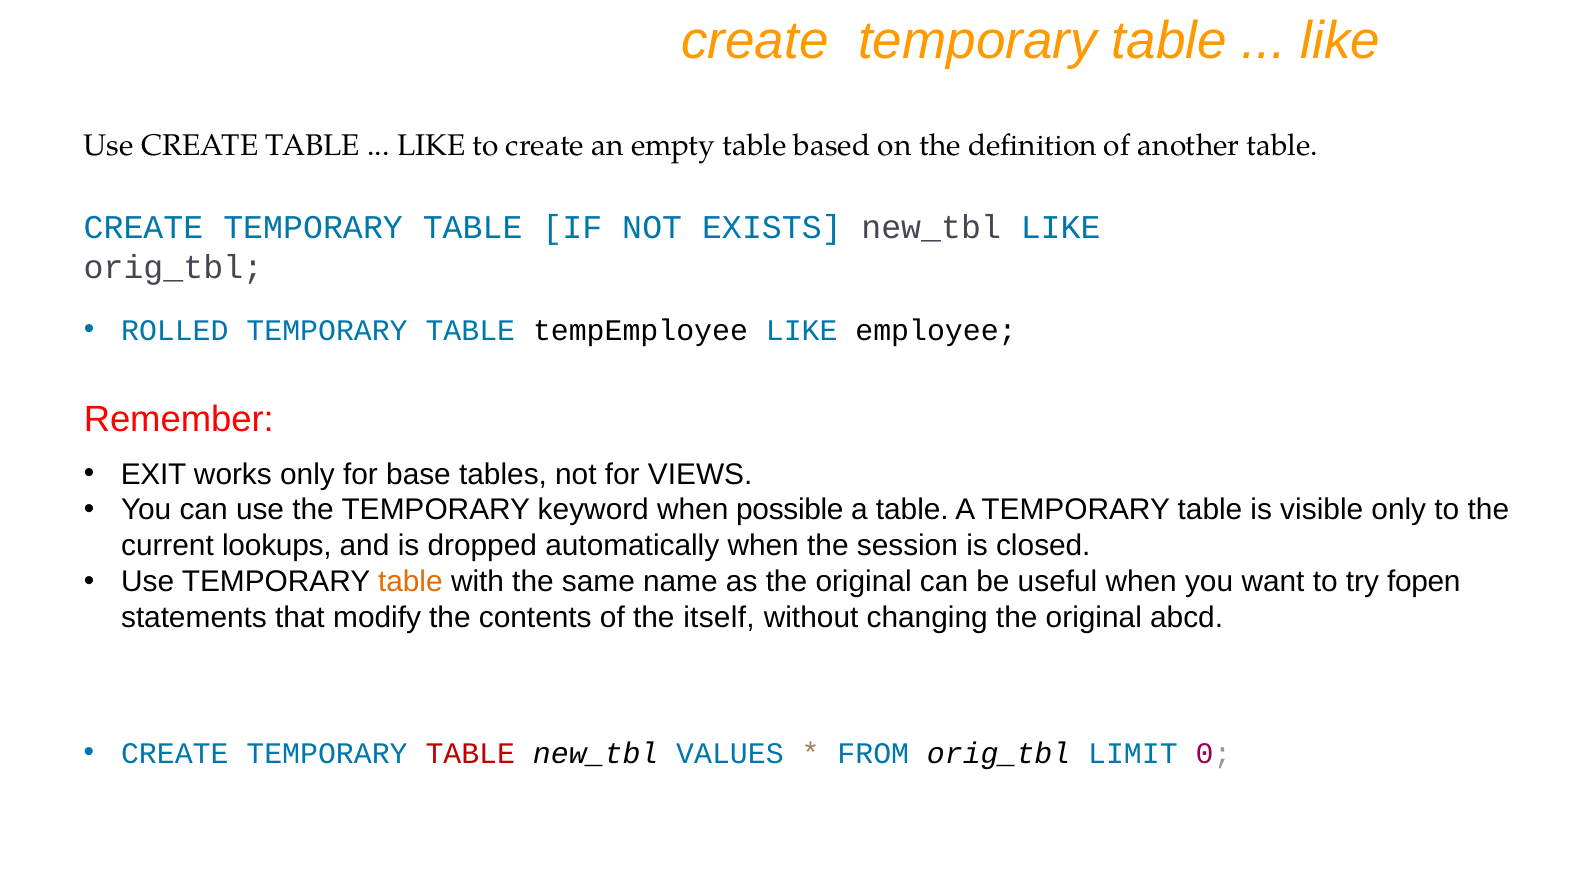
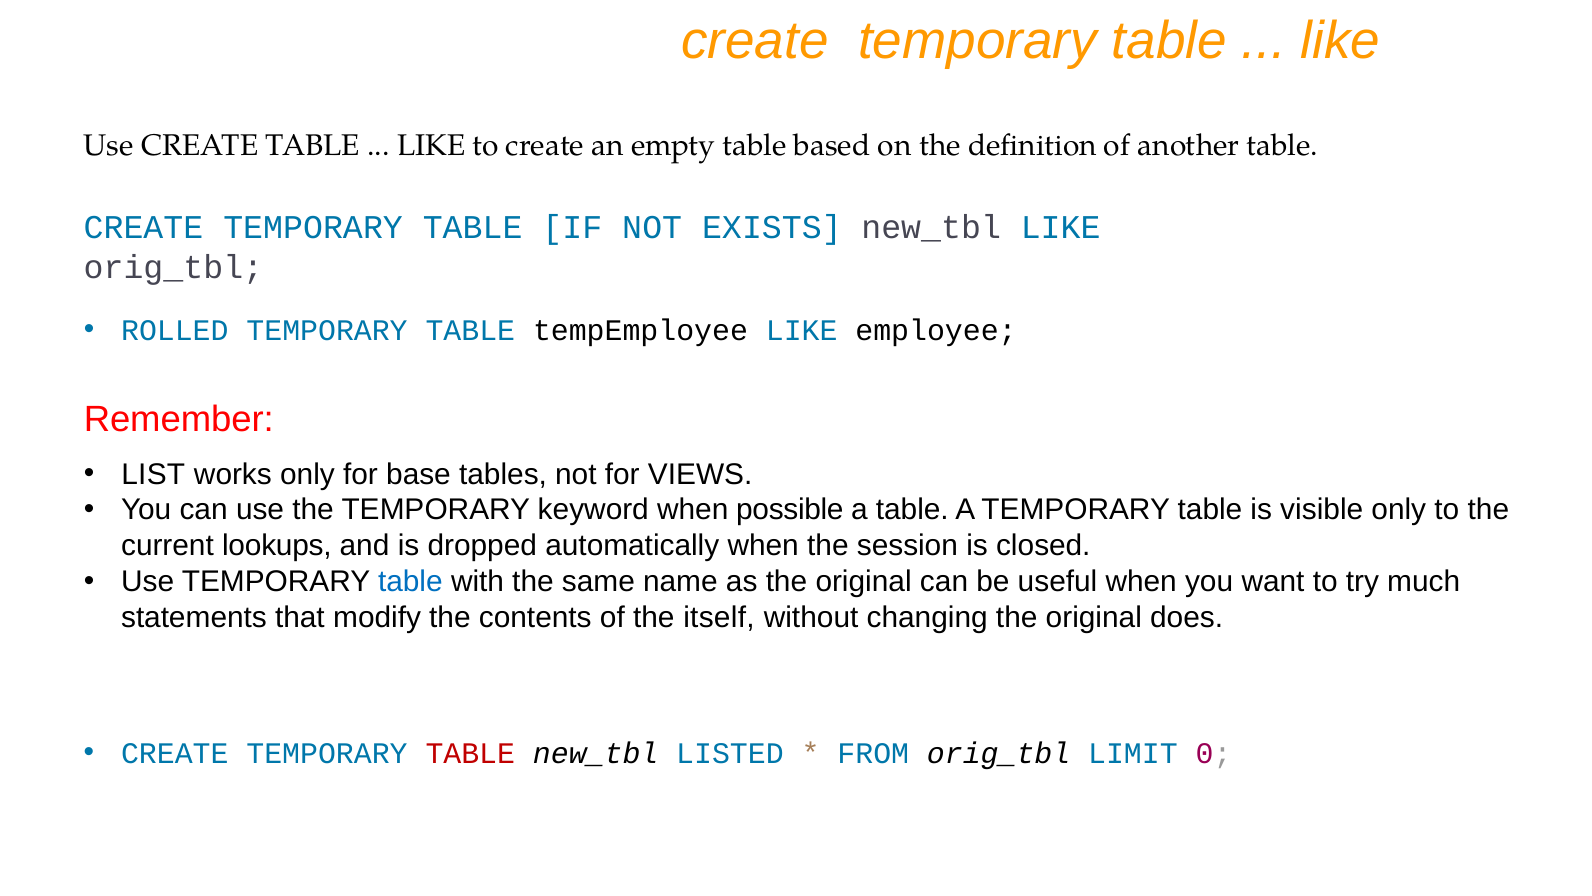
EXIT: EXIT -> LIST
table at (410, 581) colour: orange -> blue
fopen: fopen -> much
abcd: abcd -> does
VALUES: VALUES -> LISTED
